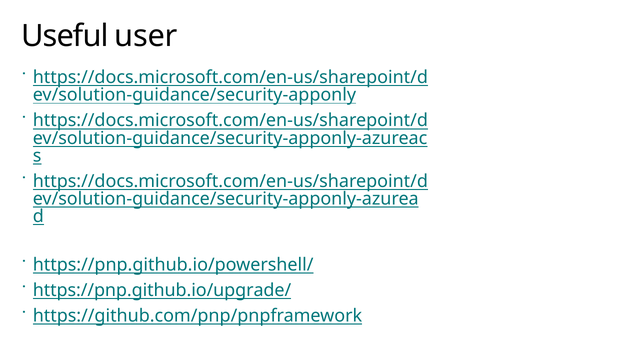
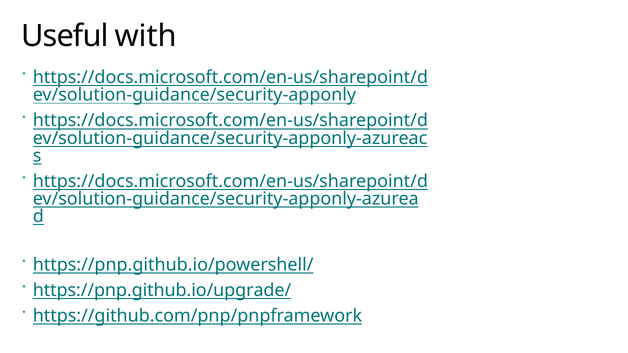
user: user -> with
